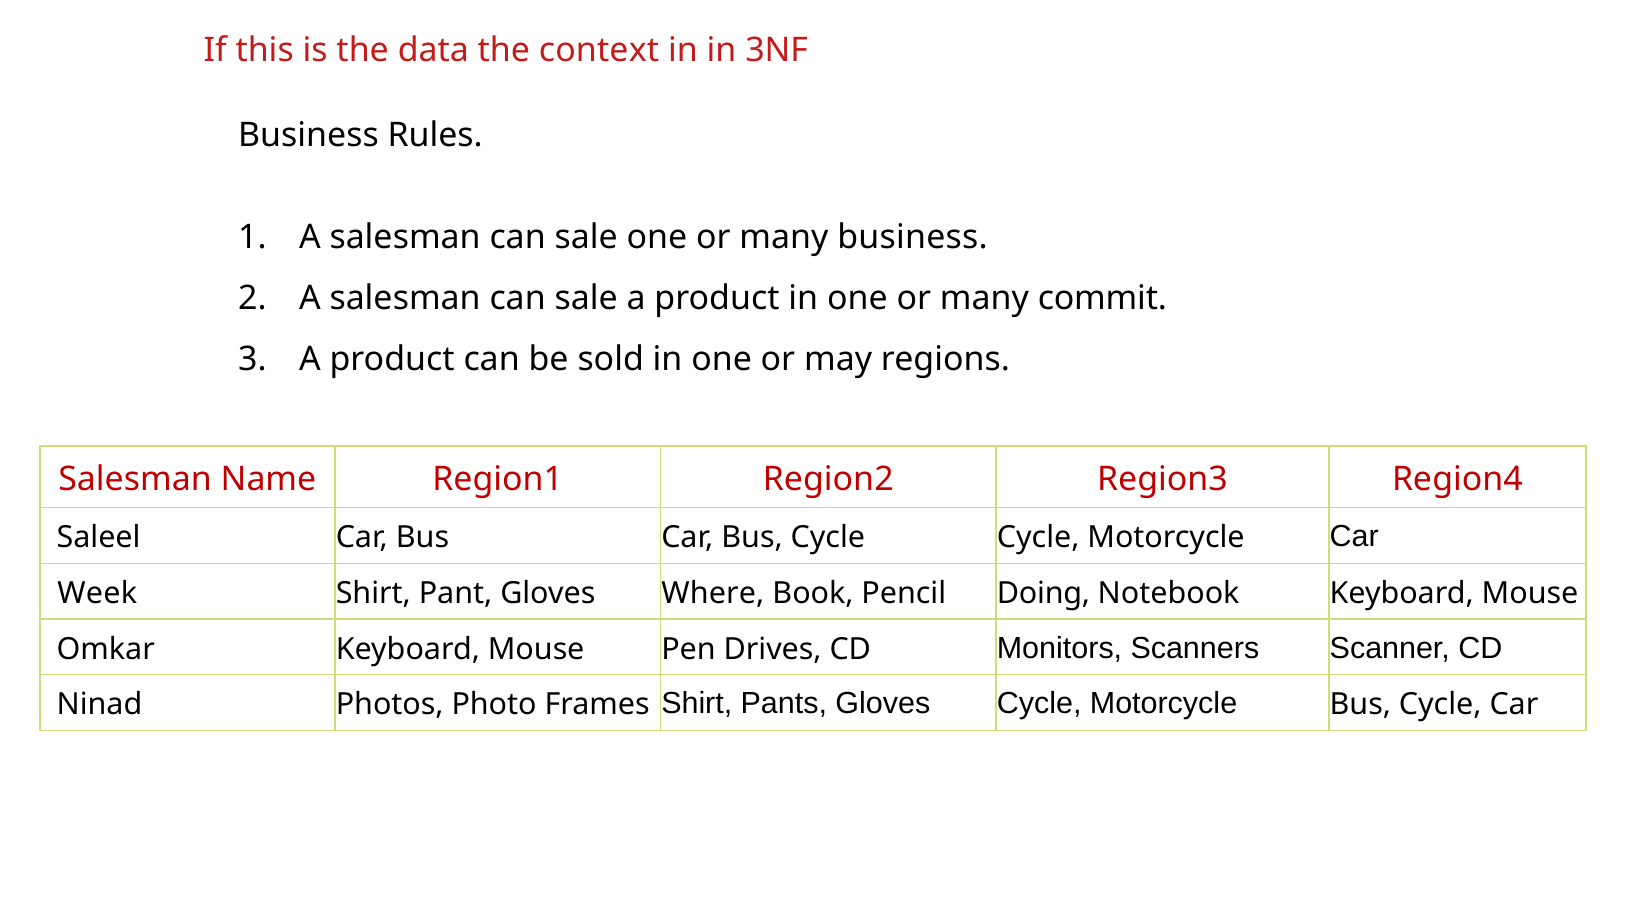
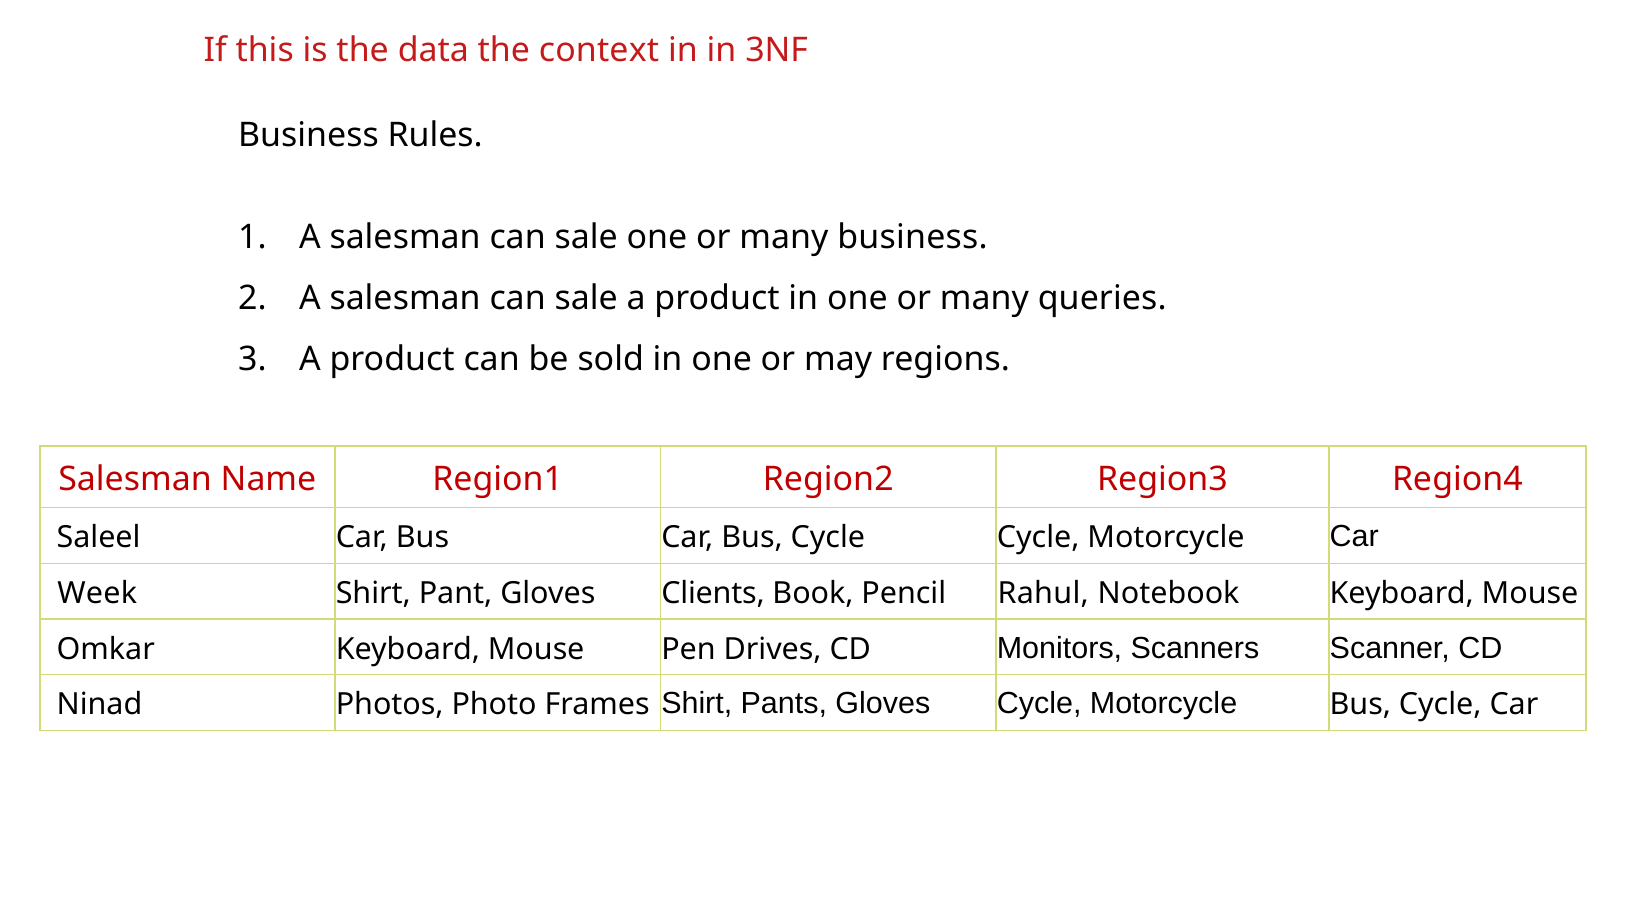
commit: commit -> queries
Where: Where -> Clients
Doing: Doing -> Rahul
